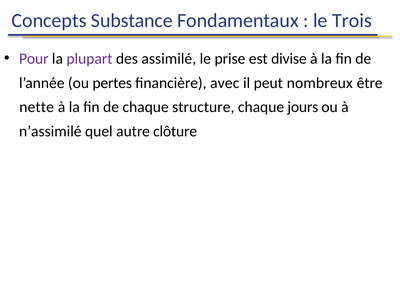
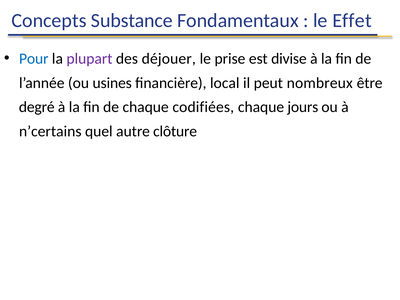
Trois: Trois -> Effet
Pour colour: purple -> blue
assimilé: assimilé -> déjouer
pertes: pertes -> usines
avec: avec -> local
nette: nette -> degré
structure: structure -> codifiées
n’assimilé: n’assimilé -> n’certains
